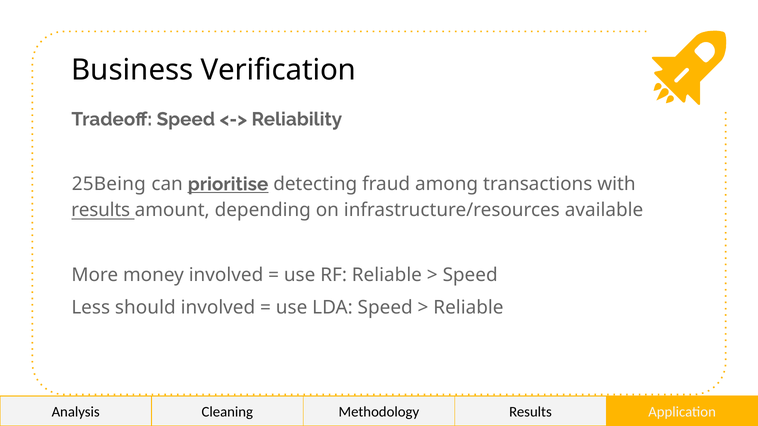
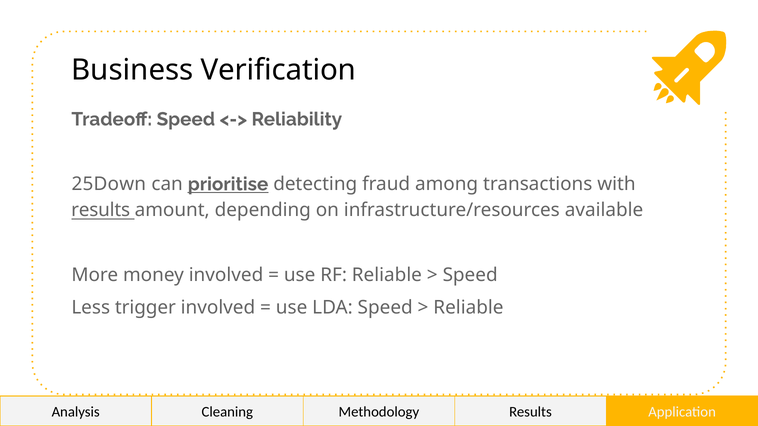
25Being: 25Being -> 25Down
should: should -> trigger
